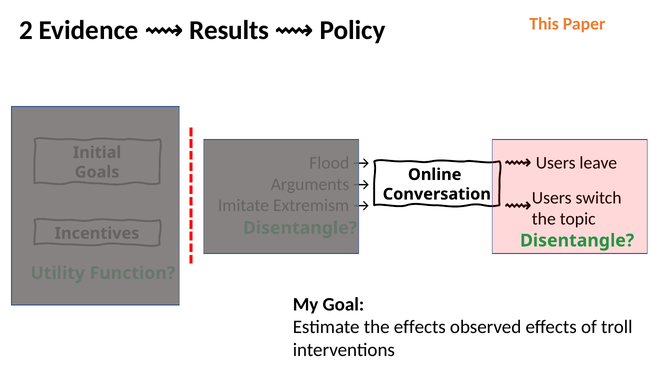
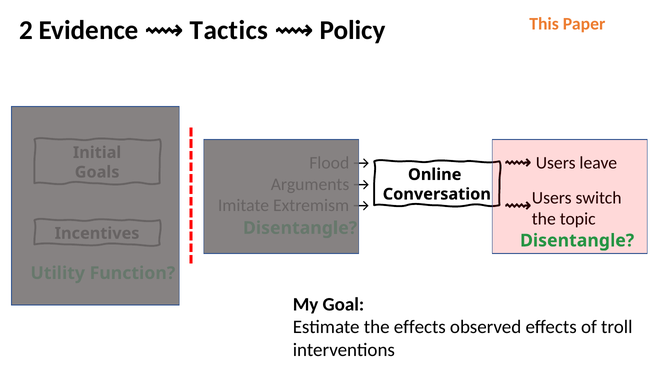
Results: Results -> Tactics
